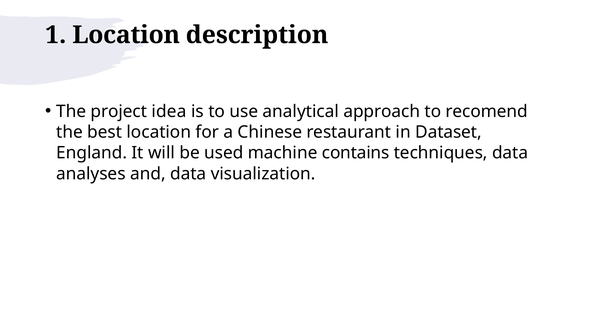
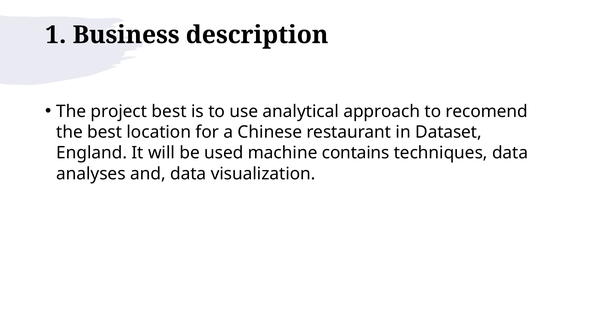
1 Location: Location -> Business
project idea: idea -> best
